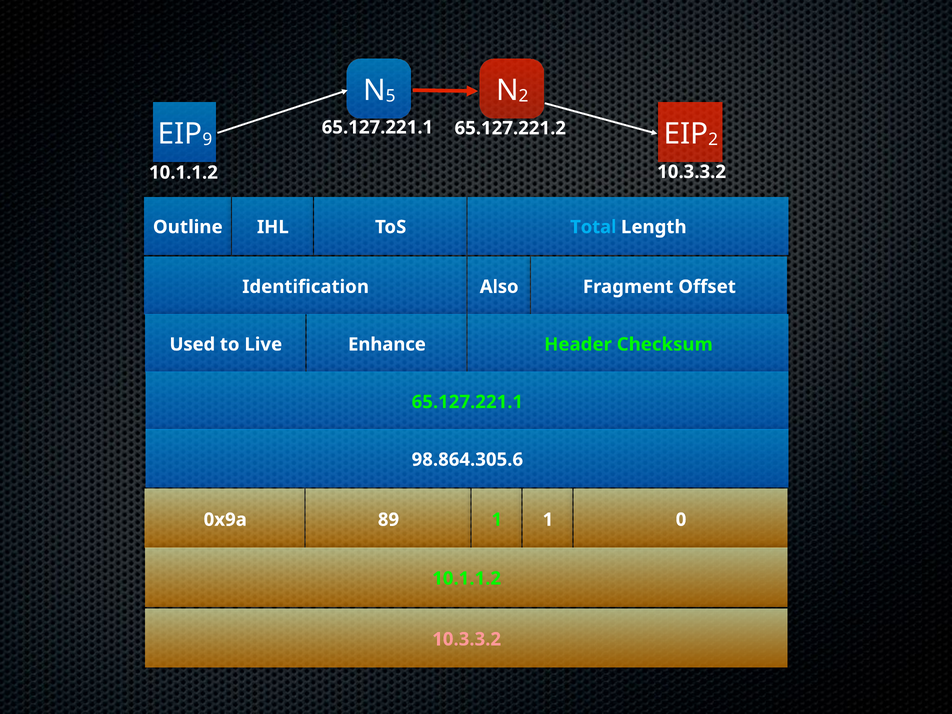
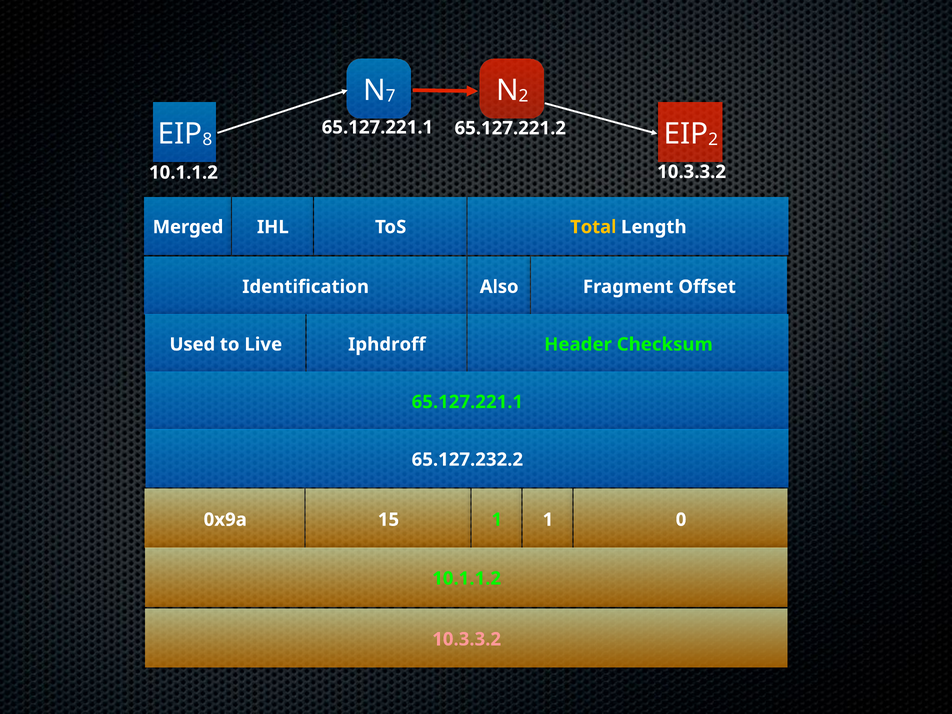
5: 5 -> 7
9: 9 -> 8
Outline: Outline -> Merged
Total colour: light blue -> yellow
Enhance: Enhance -> Iphdroff
98.864.305.6: 98.864.305.6 -> 65.127.232.2
89: 89 -> 15
